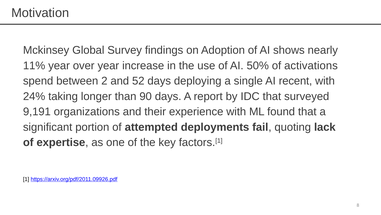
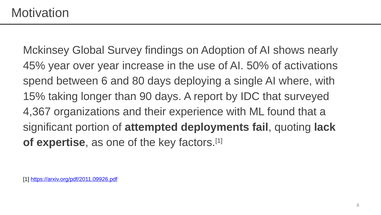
11%: 11% -> 45%
2: 2 -> 6
52: 52 -> 80
recent: recent -> where
24%: 24% -> 15%
9,191: 9,191 -> 4,367
